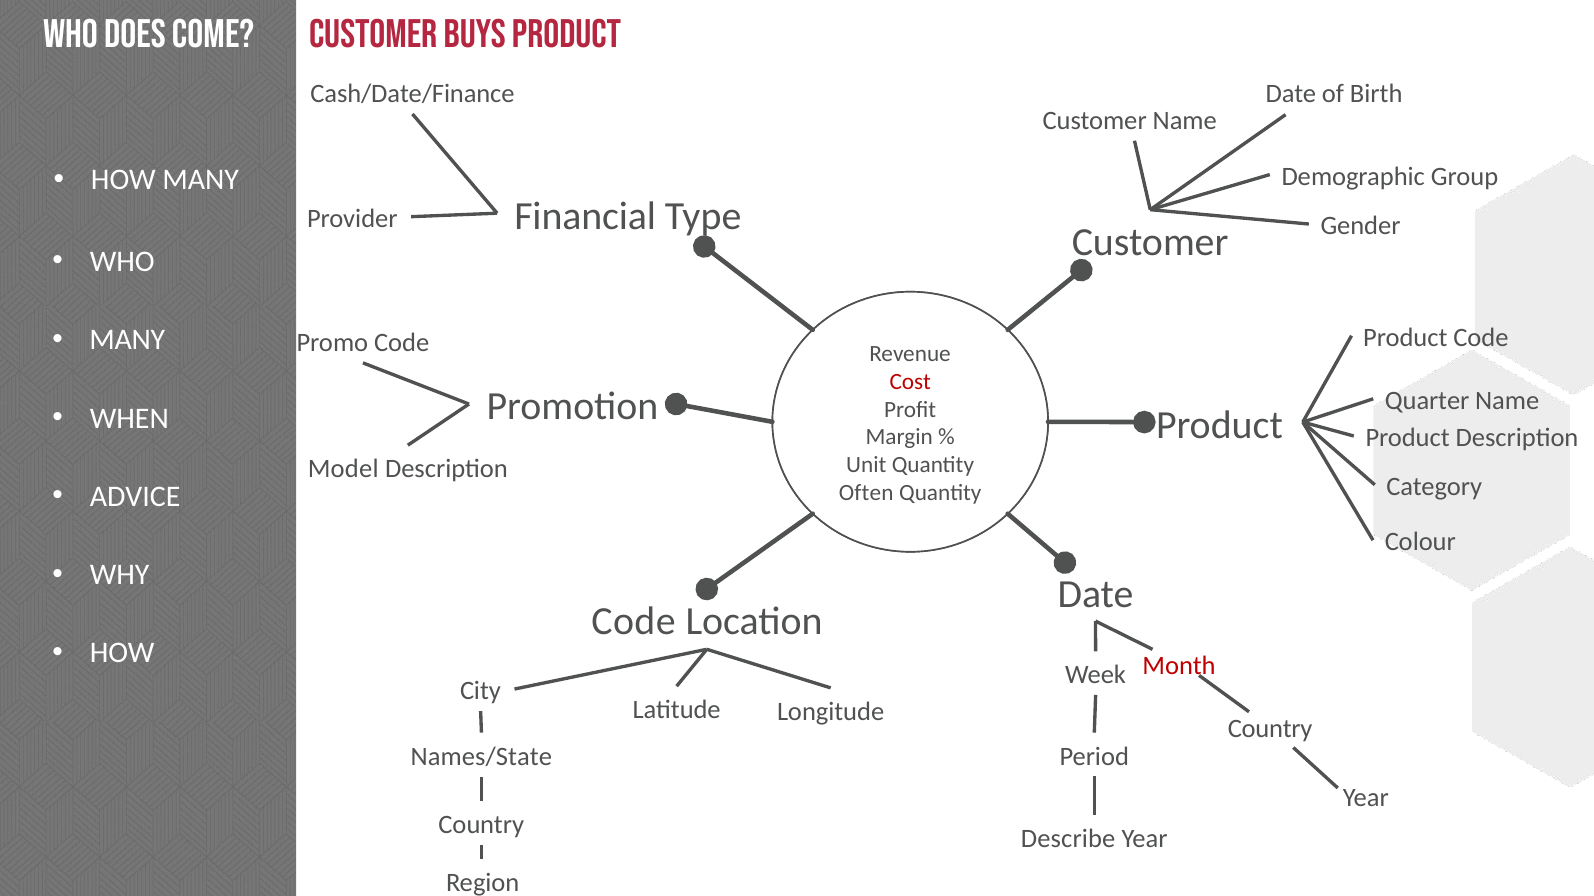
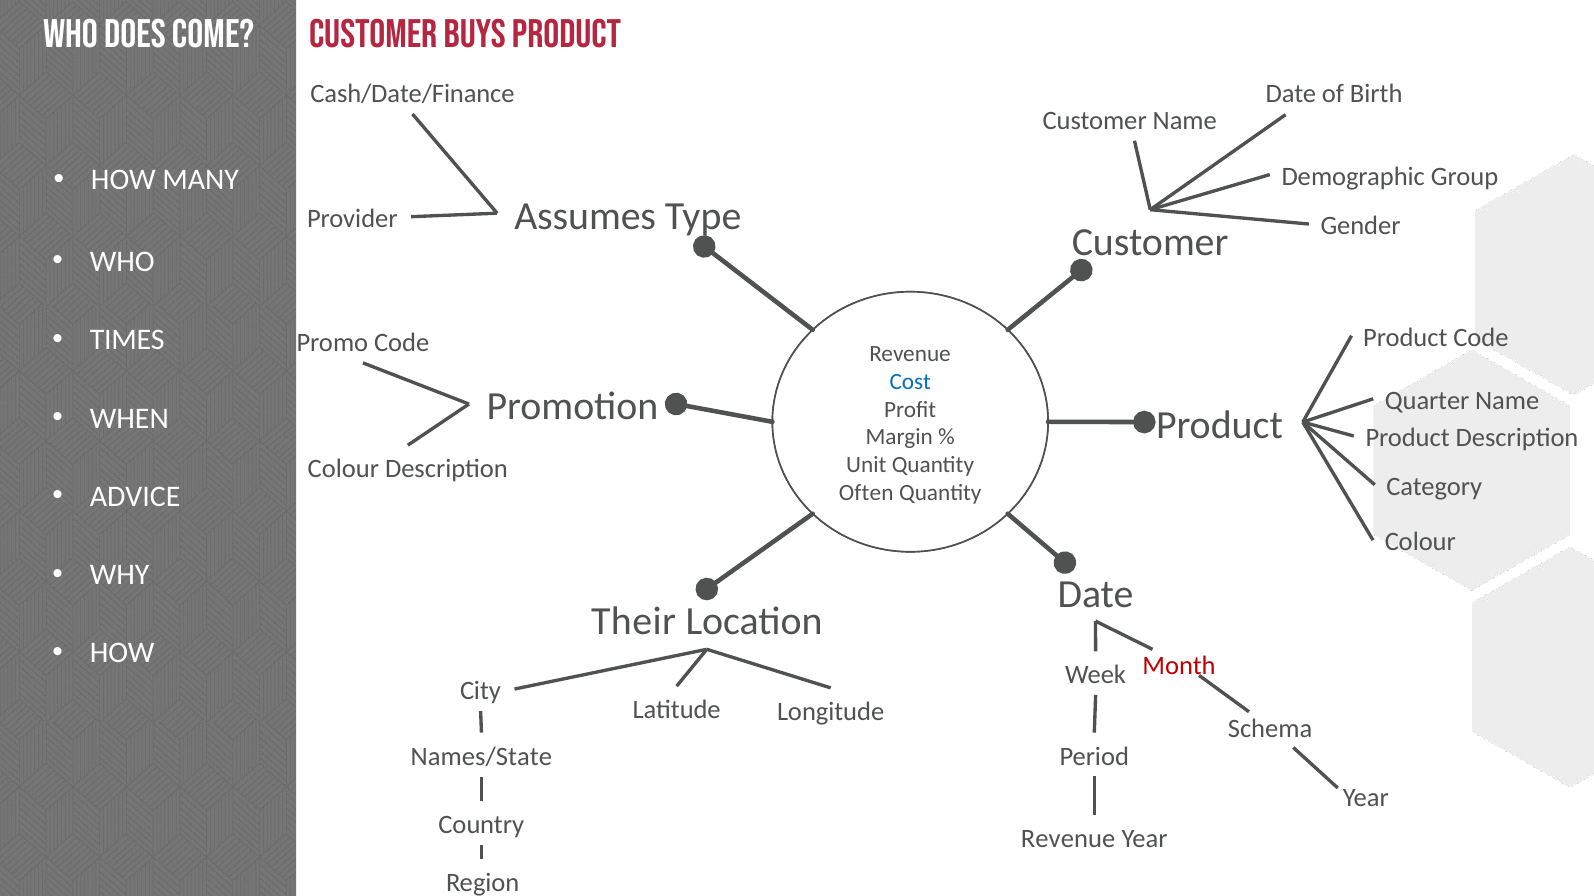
Financial: Financial -> Assumes
MANY at (127, 340): MANY -> TIMES
Cost colour: red -> blue
Model at (343, 469): Model -> Colour
Code at (634, 622): Code -> Their
Country at (1270, 729): Country -> Schema
Describe at (1068, 839): Describe -> Revenue
